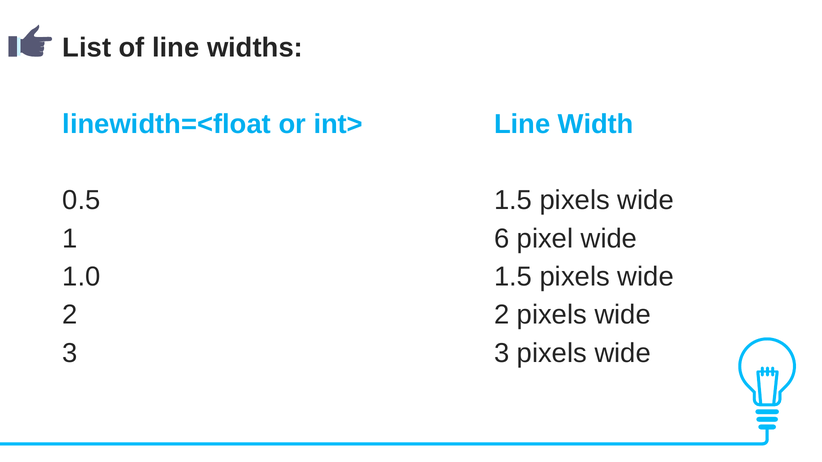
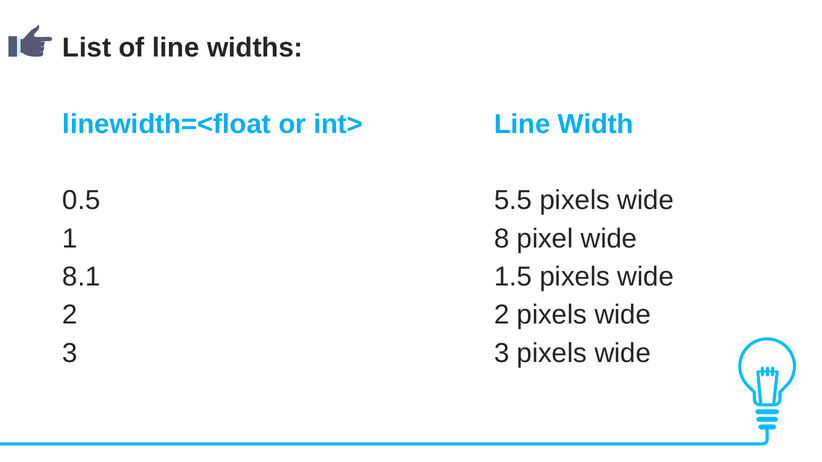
0.5 1.5: 1.5 -> 5.5
6: 6 -> 8
1.0: 1.0 -> 8.1
